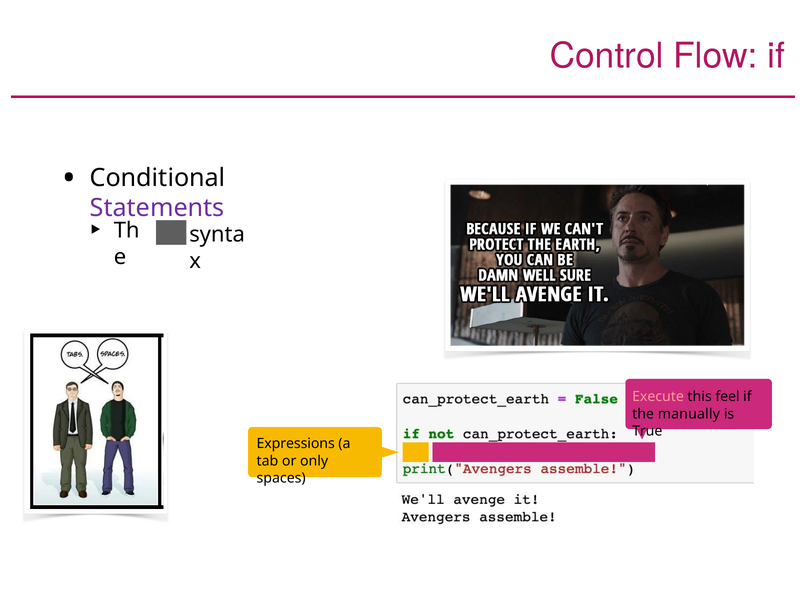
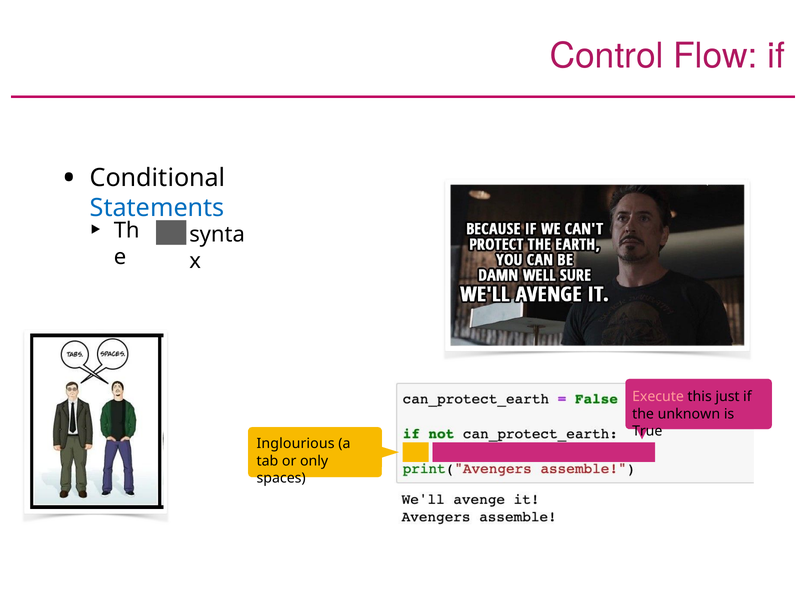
Statements colour: purple -> blue
feel: feel -> just
manually: manually -> unknown
Expressions: Expressions -> Inglourious
